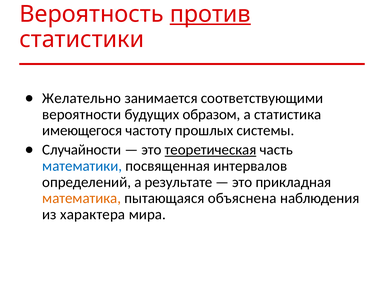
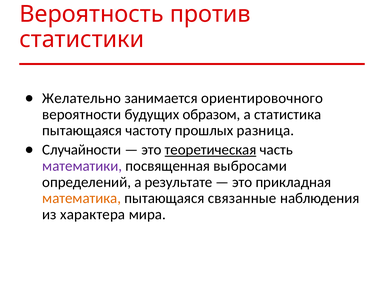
против underline: present -> none
соответствующими: соответствующими -> ориентировочного
имеющегося at (82, 130): имеющегося -> пытающаяся
системы: системы -> разница
математики colour: blue -> purple
интервалов: интервалов -> выбросами
объяснена: объяснена -> связанные
